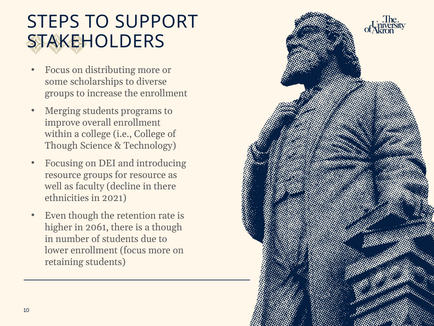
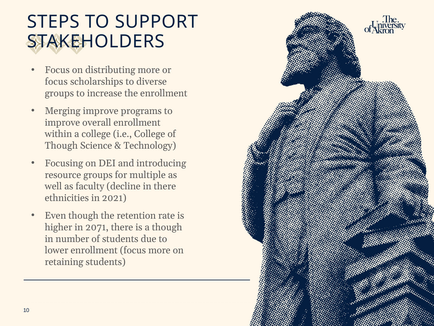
some at (56, 82): some -> focus
Merging students: students -> improve
for resource: resource -> multiple
2061: 2061 -> 2071
